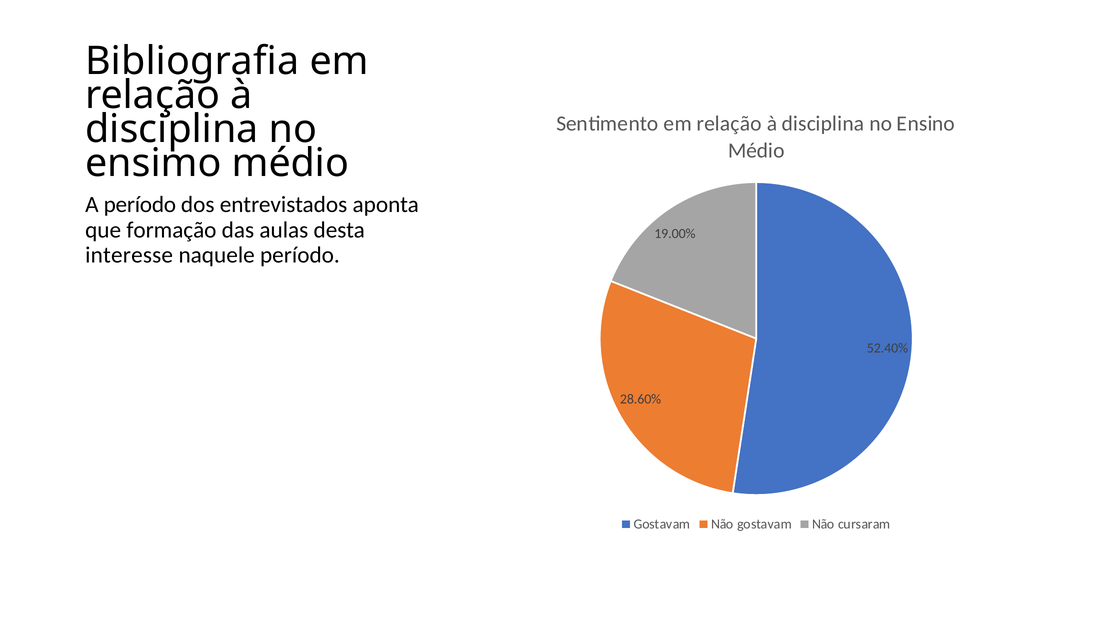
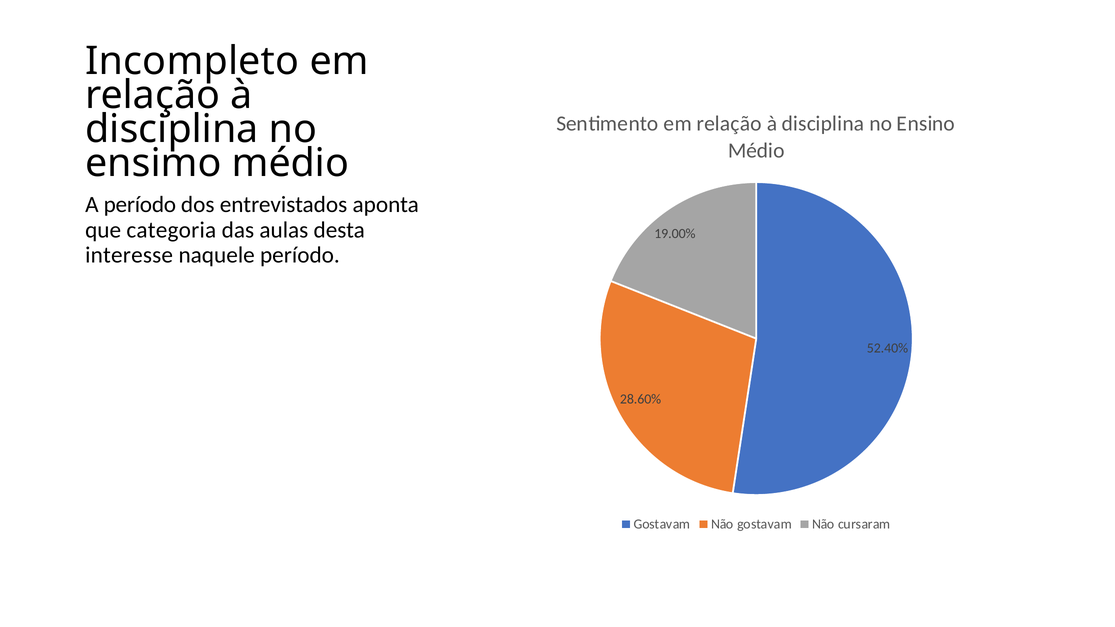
Bibliografia: Bibliografia -> Incompleto
formação: formação -> categoria
